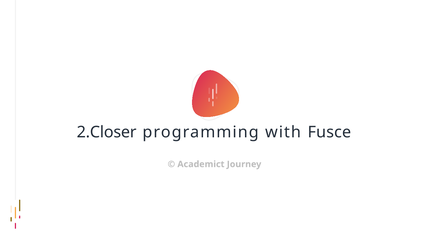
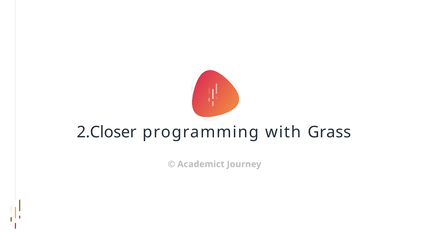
Fusce: Fusce -> Grass
